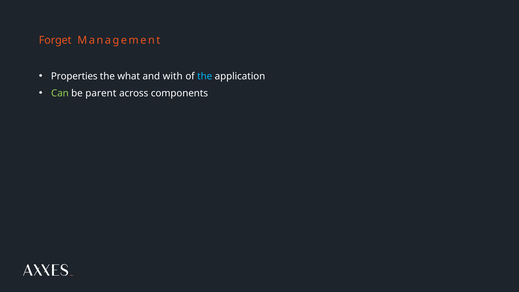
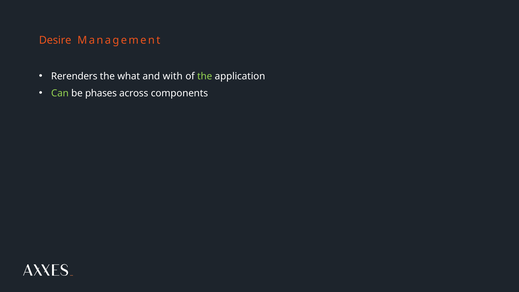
Forget: Forget -> Desire
Properties: Properties -> Rerenders
the at (205, 76) colour: light blue -> light green
parent: parent -> phases
